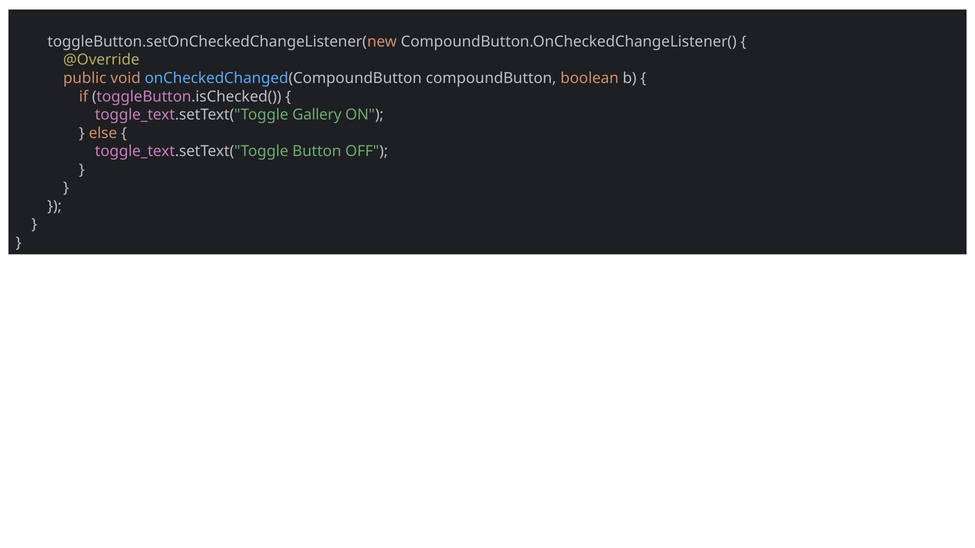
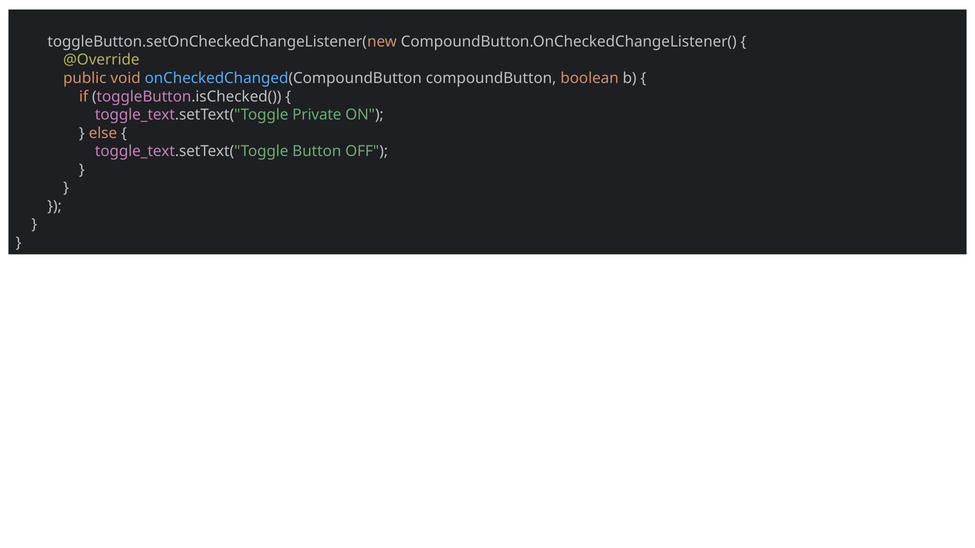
Gallery: Gallery -> Private
